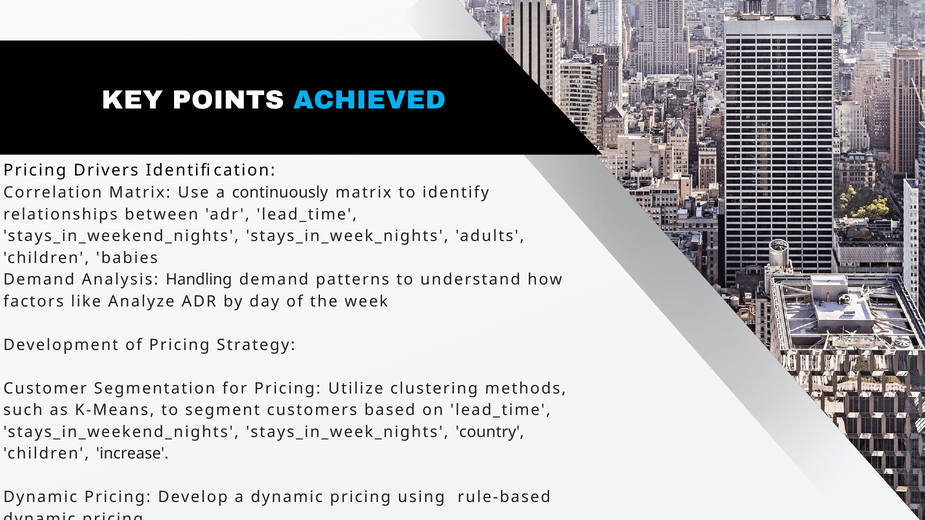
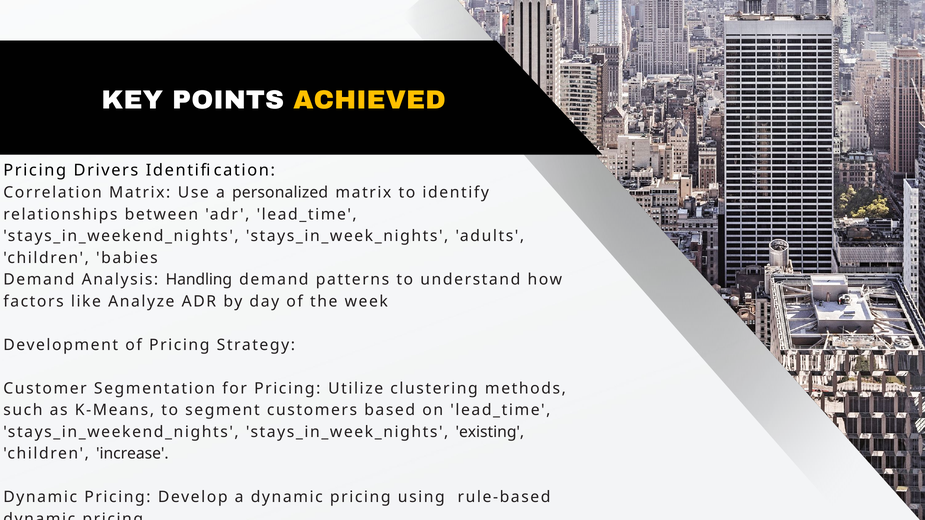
ACHIEVED colour: light blue -> yellow
continuously: continuously -> personalized
country: country -> existing
